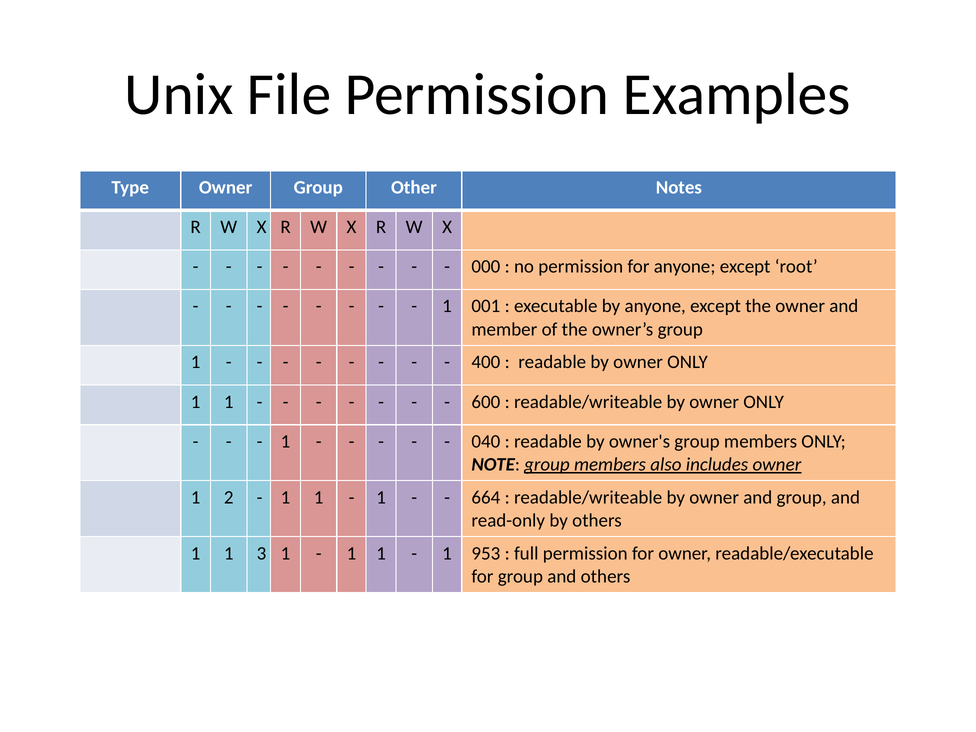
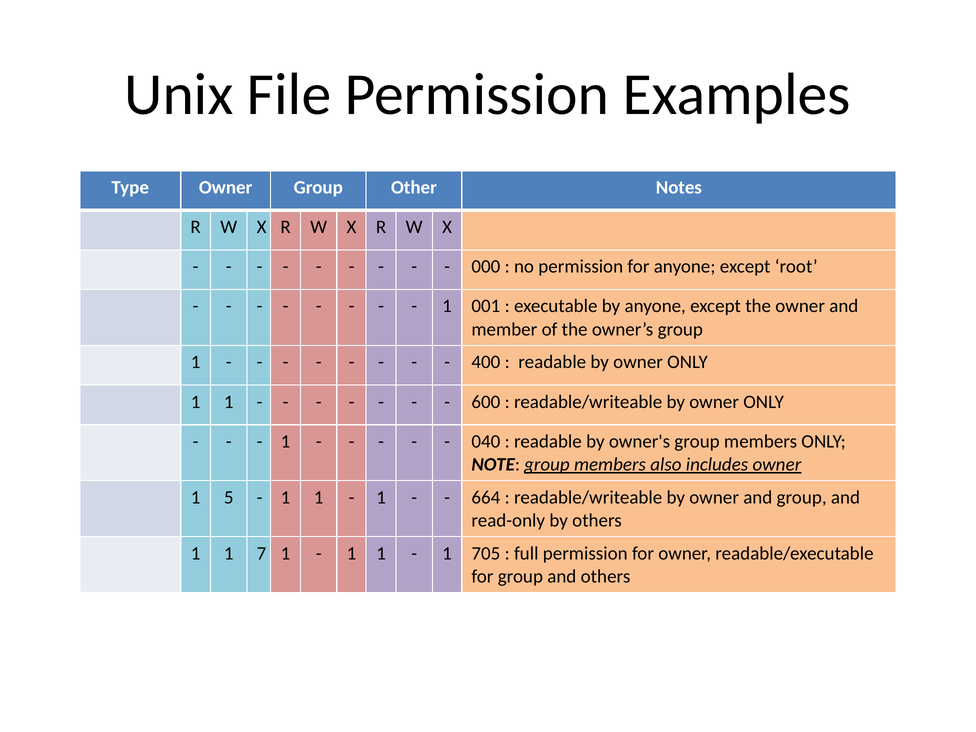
2: 2 -> 5
3: 3 -> 7
953: 953 -> 705
